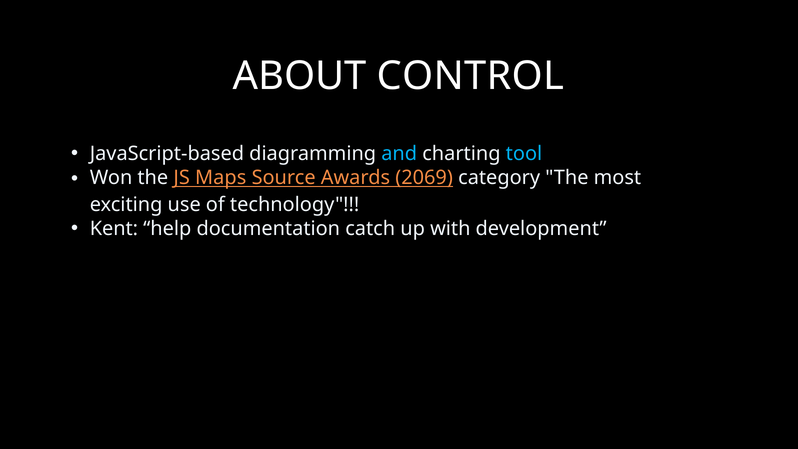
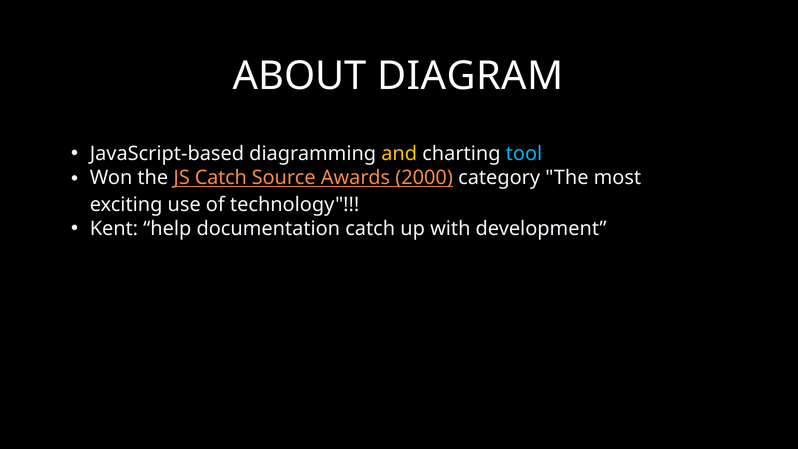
CONTROL: CONTROL -> DIAGRAM
and colour: light blue -> yellow
JS Maps: Maps -> Catch
2069: 2069 -> 2000
